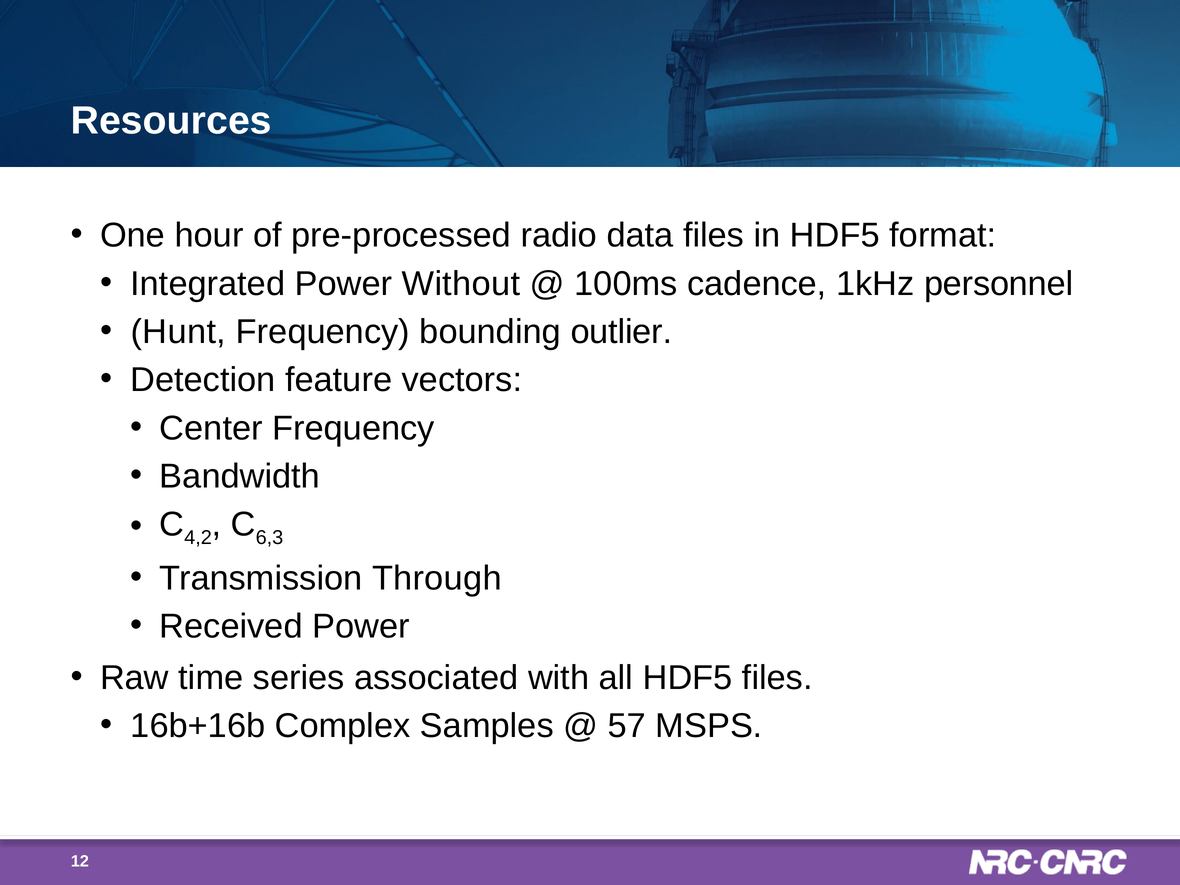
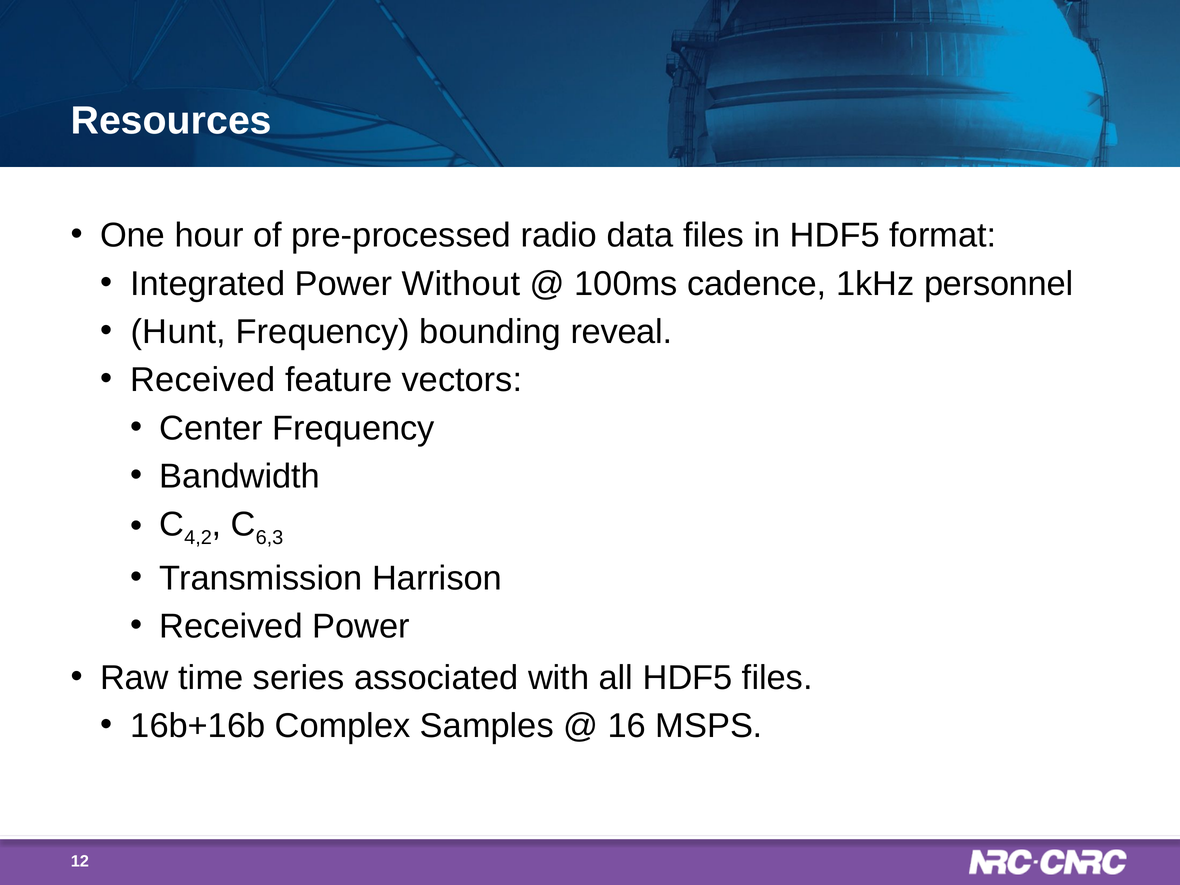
outlier: outlier -> reveal
Detection at (203, 380): Detection -> Received
Through: Through -> Harrison
57: 57 -> 16
